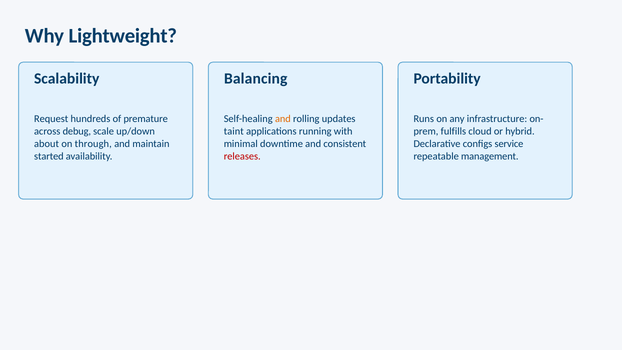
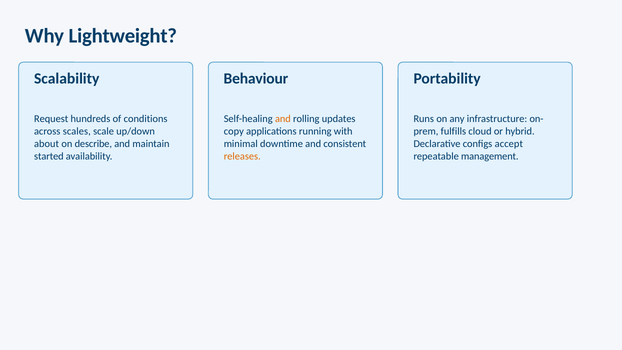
Balancing: Balancing -> Behaviour
premature: premature -> conditions
debug: debug -> scales
taint: taint -> copy
through: through -> describe
service: service -> accept
releases colour: red -> orange
